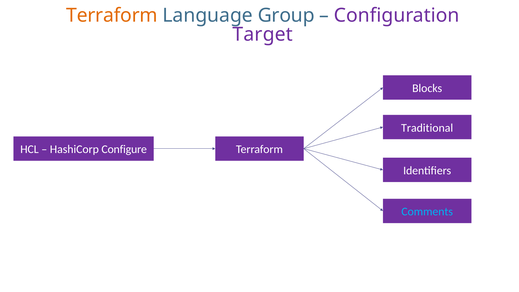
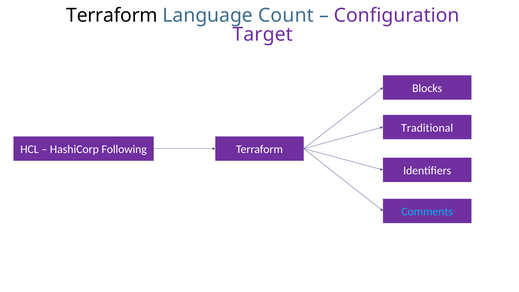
Terraform at (112, 16) colour: orange -> black
Group: Group -> Count
Configure: Configure -> Following
